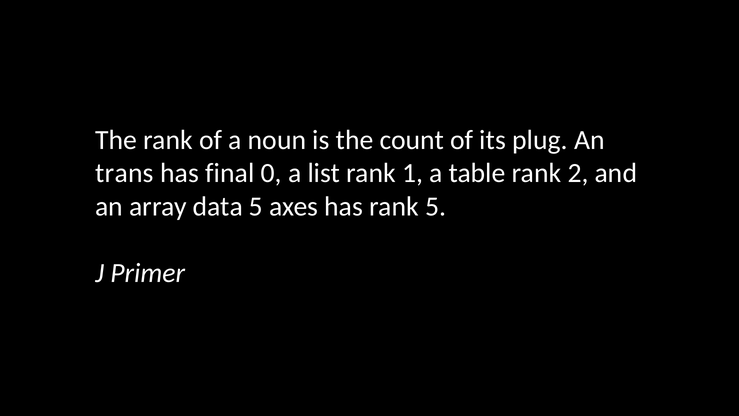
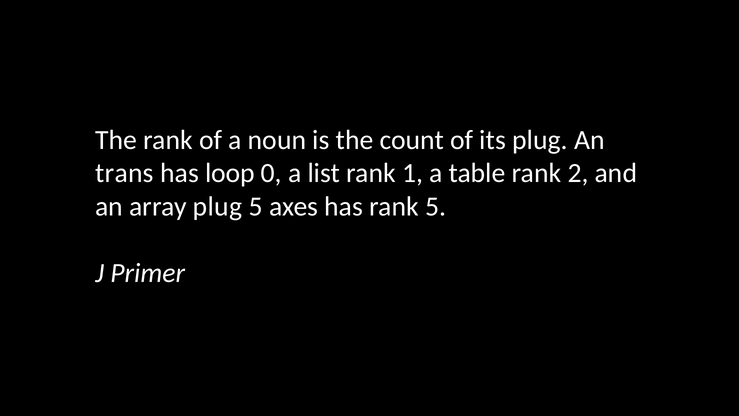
final: final -> loop
array data: data -> plug
